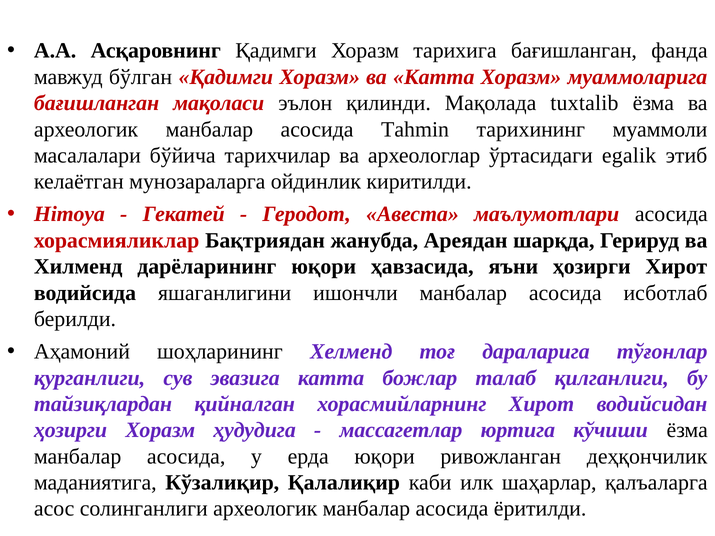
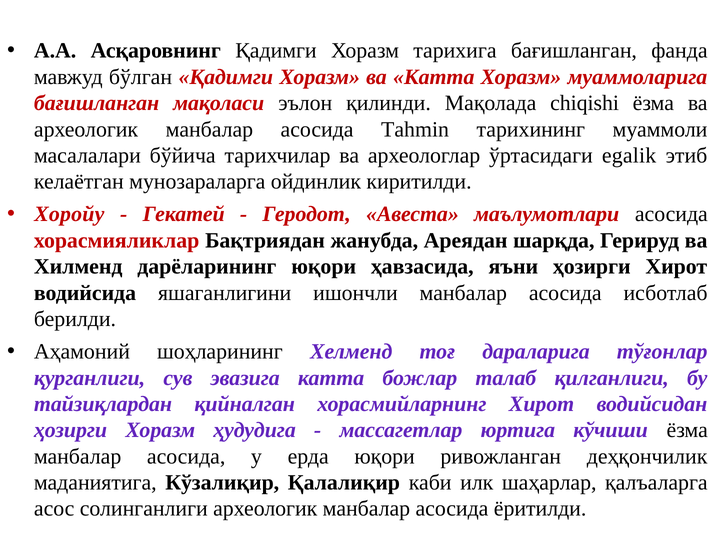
tuxtalib: tuxtalib -> chiqishi
Himoya: Himoya -> Хоройу
